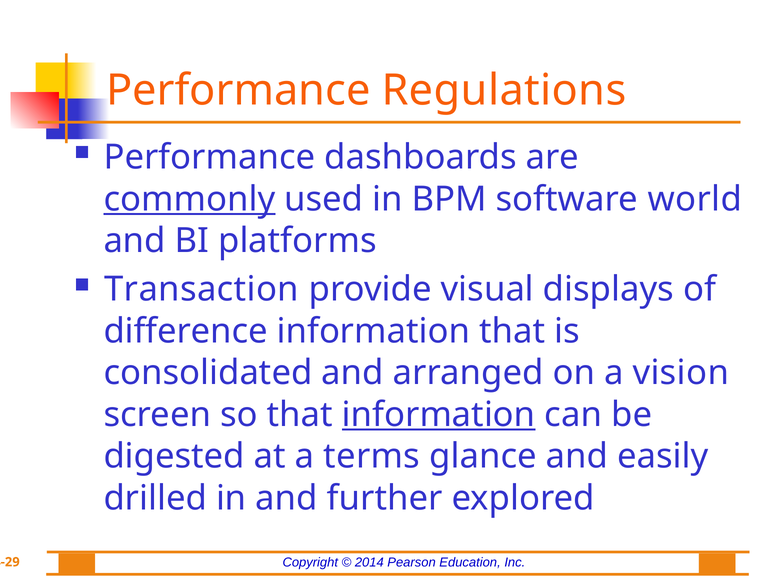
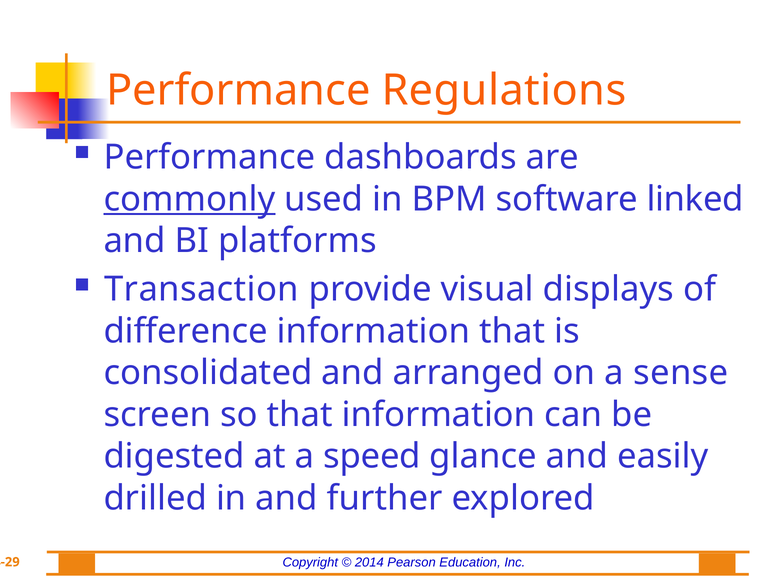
world: world -> linked
vision: vision -> sense
information at (439, 414) underline: present -> none
terms: terms -> speed
